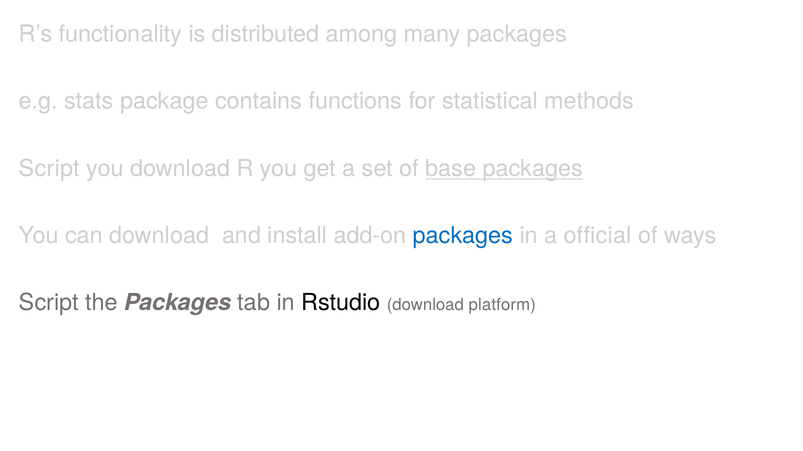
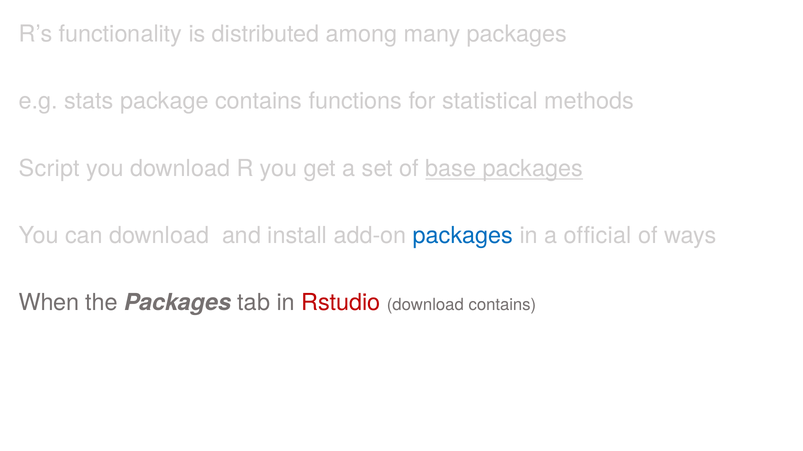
Script at (49, 303): Script -> When
Rstudio colour: black -> red
download platform: platform -> contains
